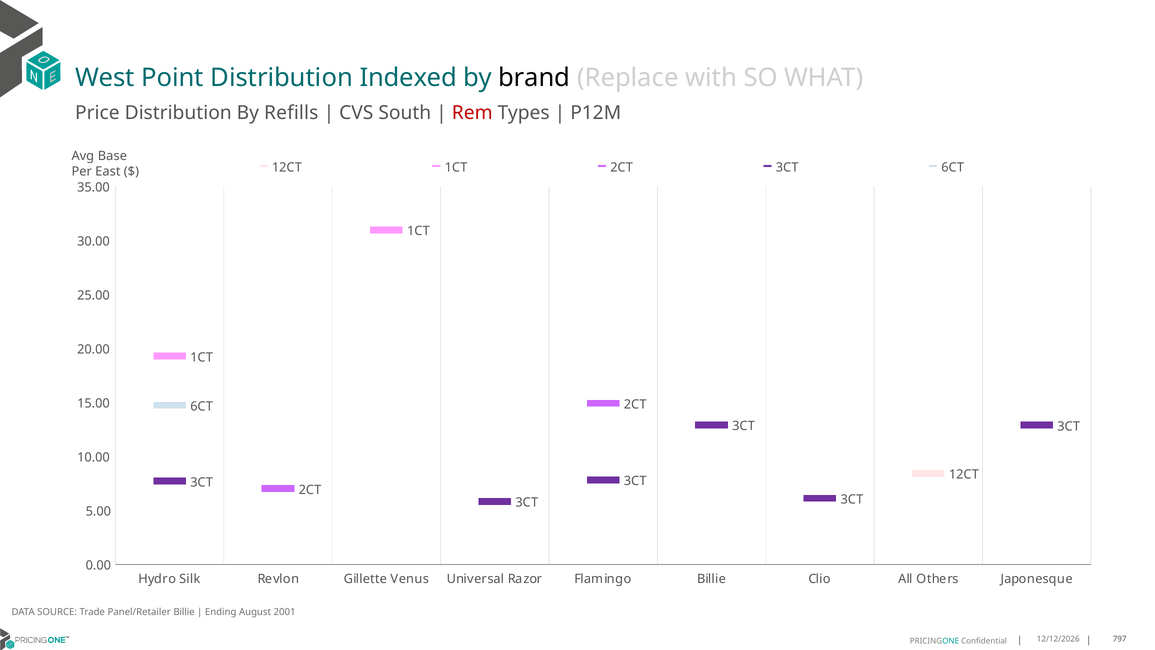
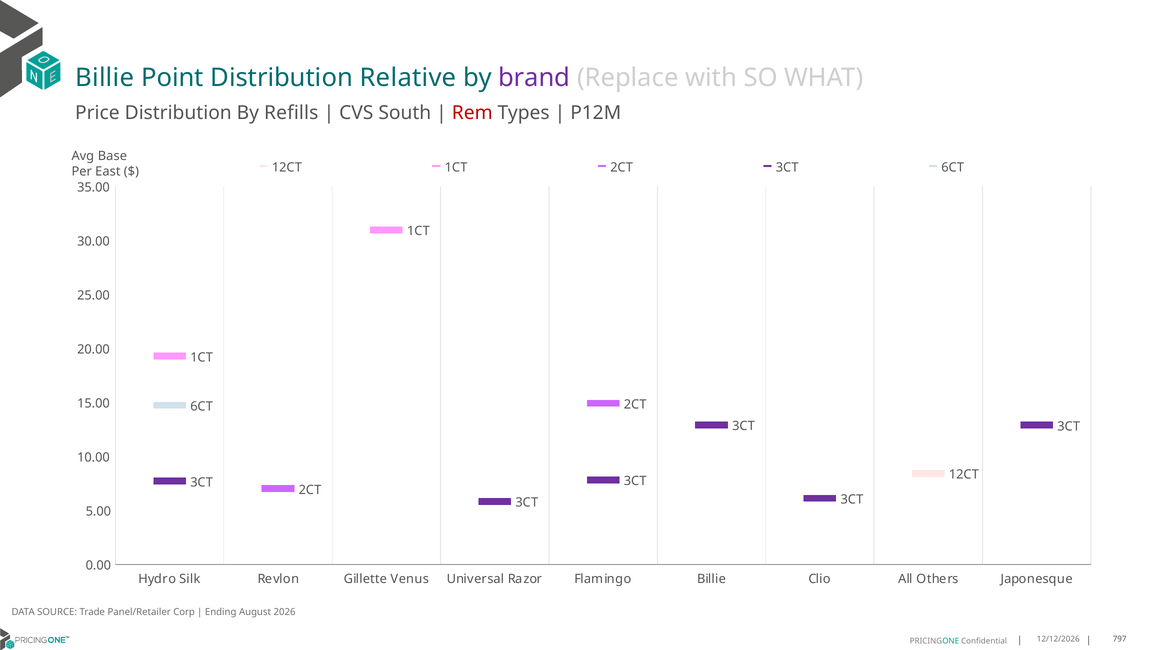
West at (105, 78): West -> Billie
Indexed: Indexed -> Relative
brand colour: black -> purple
Panel/Retailer Billie: Billie -> Corp
2001: 2001 -> 2026
